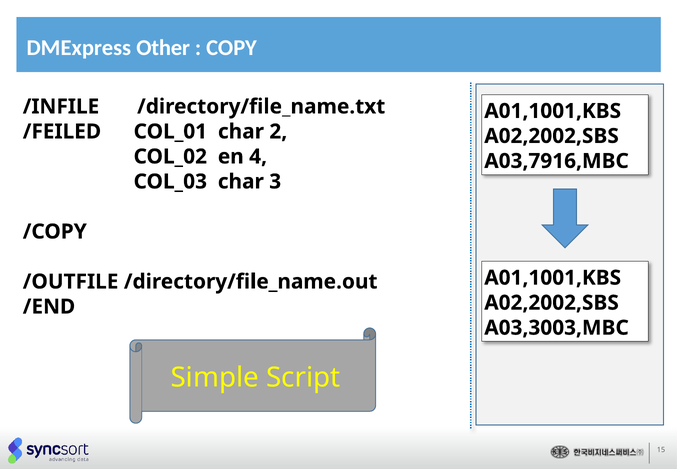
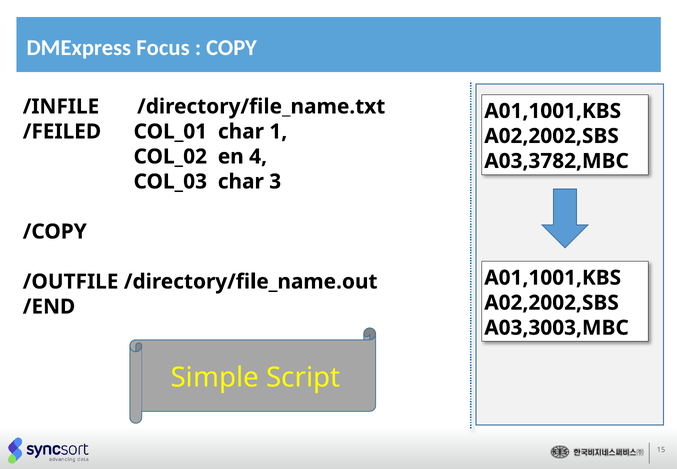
Other: Other -> Focus
2: 2 -> 1
A03,7916,MBC: A03,7916,MBC -> A03,3782,MBC
